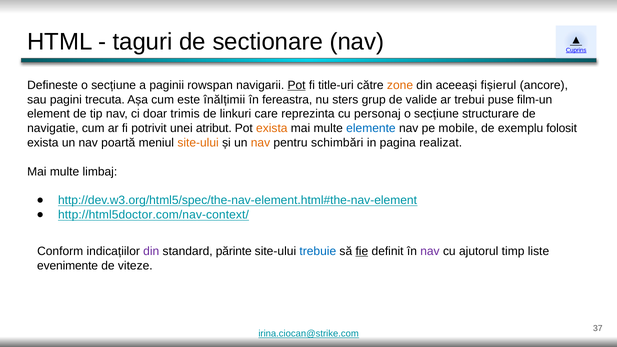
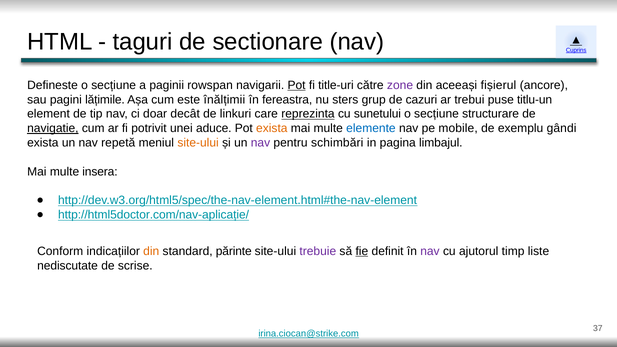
zone colour: orange -> purple
trecuta: trecuta -> lățimile
valide: valide -> cazuri
film-un: film-un -> titlu-un
trimis: trimis -> decât
reprezinta underline: none -> present
personaj: personaj -> sunetului
navigatie underline: none -> present
atribut: atribut -> aduce
folosit: folosit -> gândi
poartă: poartă -> repetă
nav at (260, 143) colour: orange -> purple
realizat: realizat -> limbajul
limbaj: limbaj -> insera
http://html5doctor.com/nav-context/: http://html5doctor.com/nav-context/ -> http://html5doctor.com/nav-aplicație/
din at (151, 251) colour: purple -> orange
trebuie colour: blue -> purple
evenimente: evenimente -> nediscutate
viteze: viteze -> scrise
